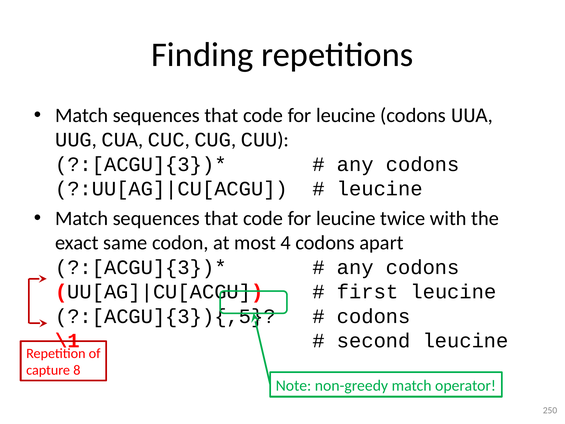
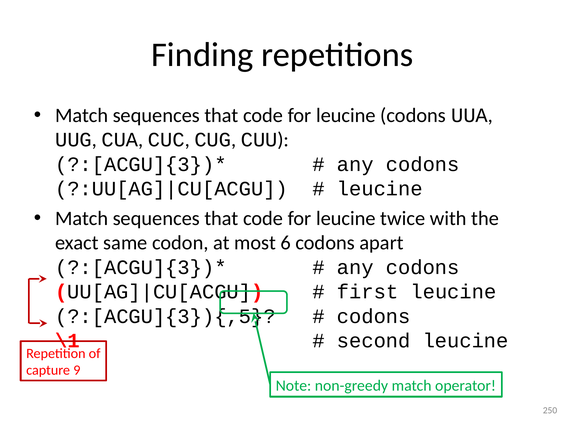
4: 4 -> 6
8: 8 -> 9
